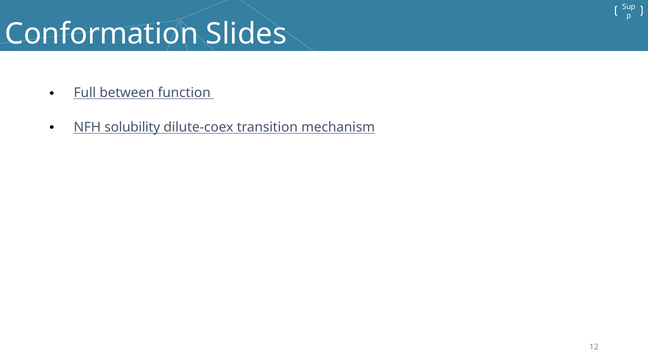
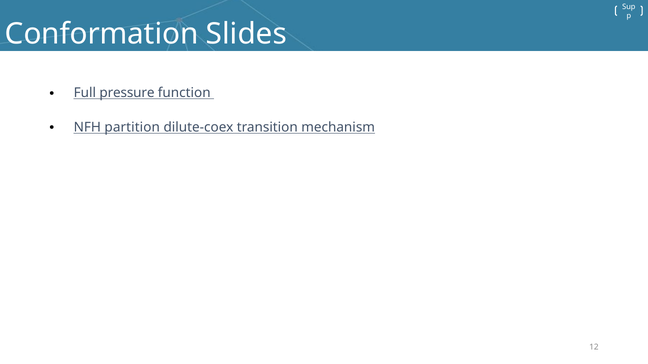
between: between -> pressure
solubility: solubility -> partition
